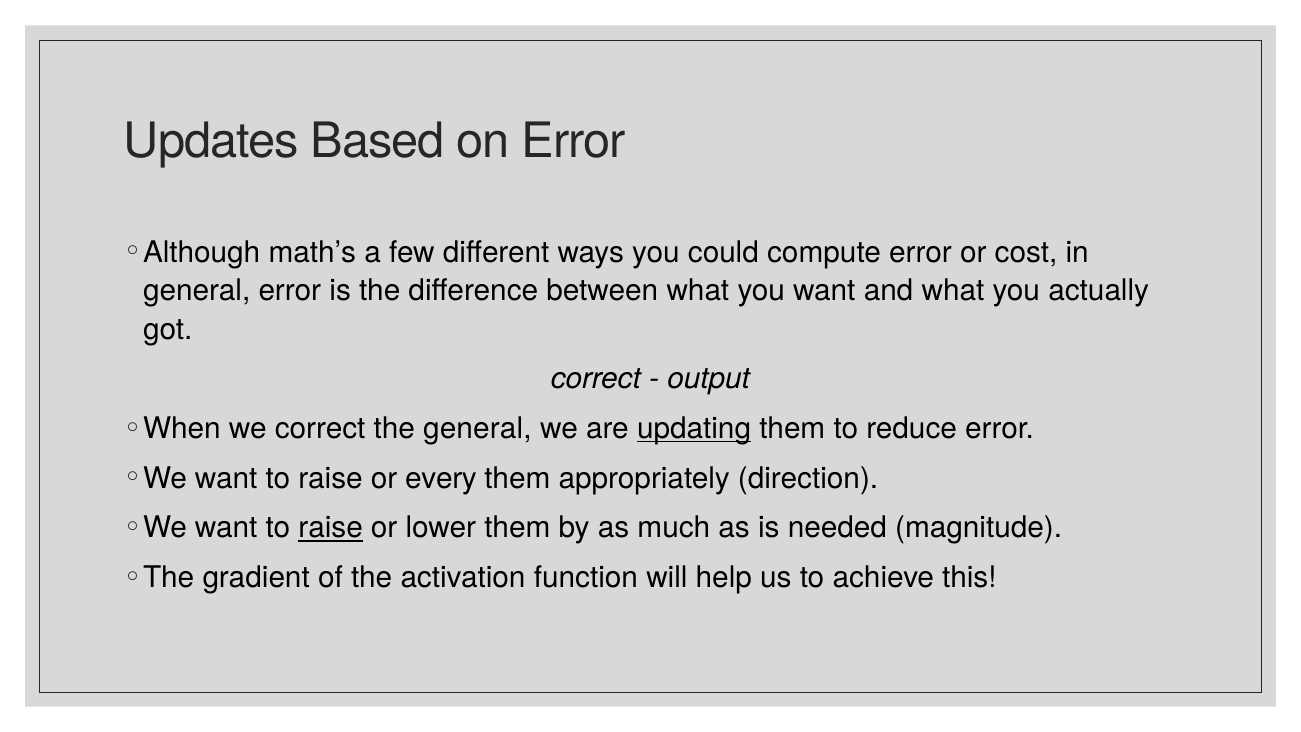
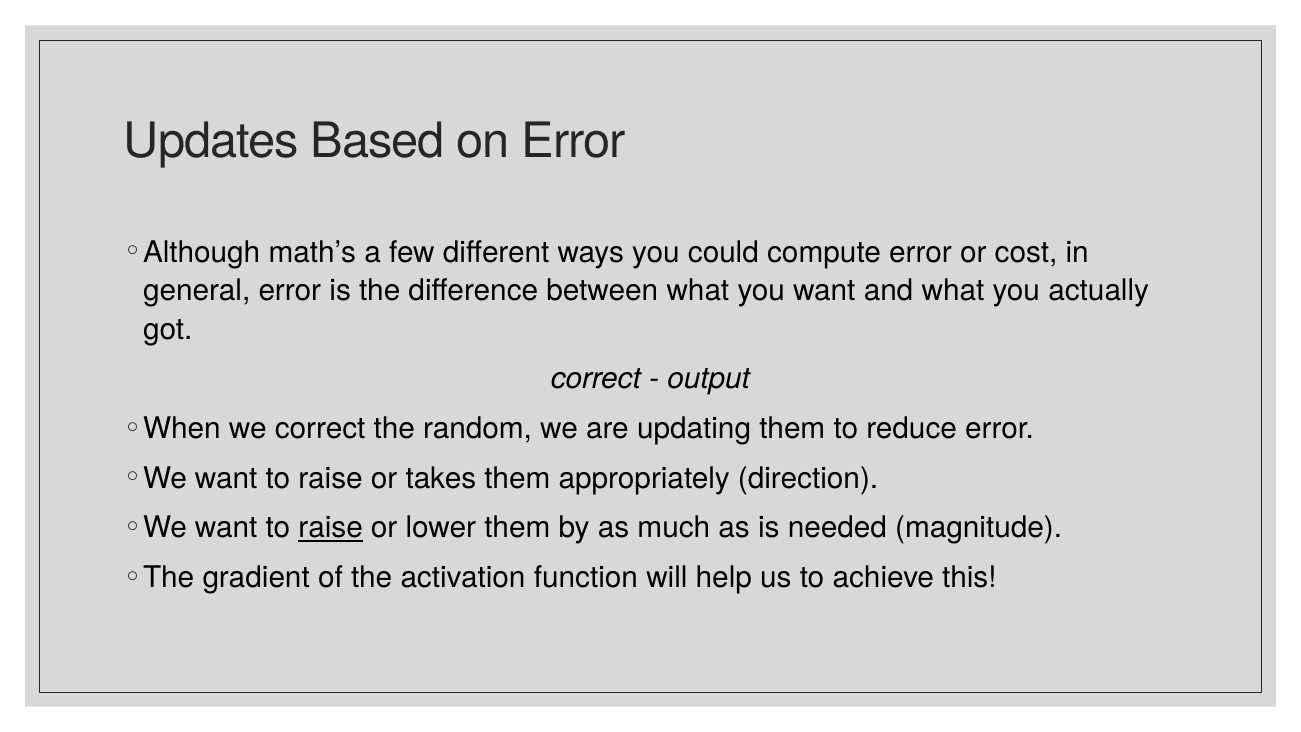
the general: general -> random
updating underline: present -> none
every: every -> takes
